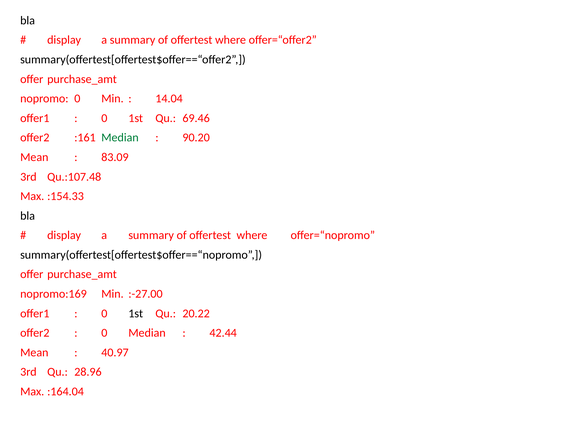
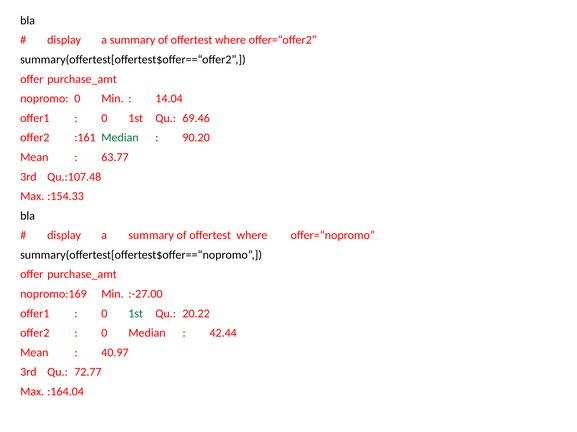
83.09: 83.09 -> 63.77
1st at (136, 314) colour: black -> green
28.96: 28.96 -> 72.77
